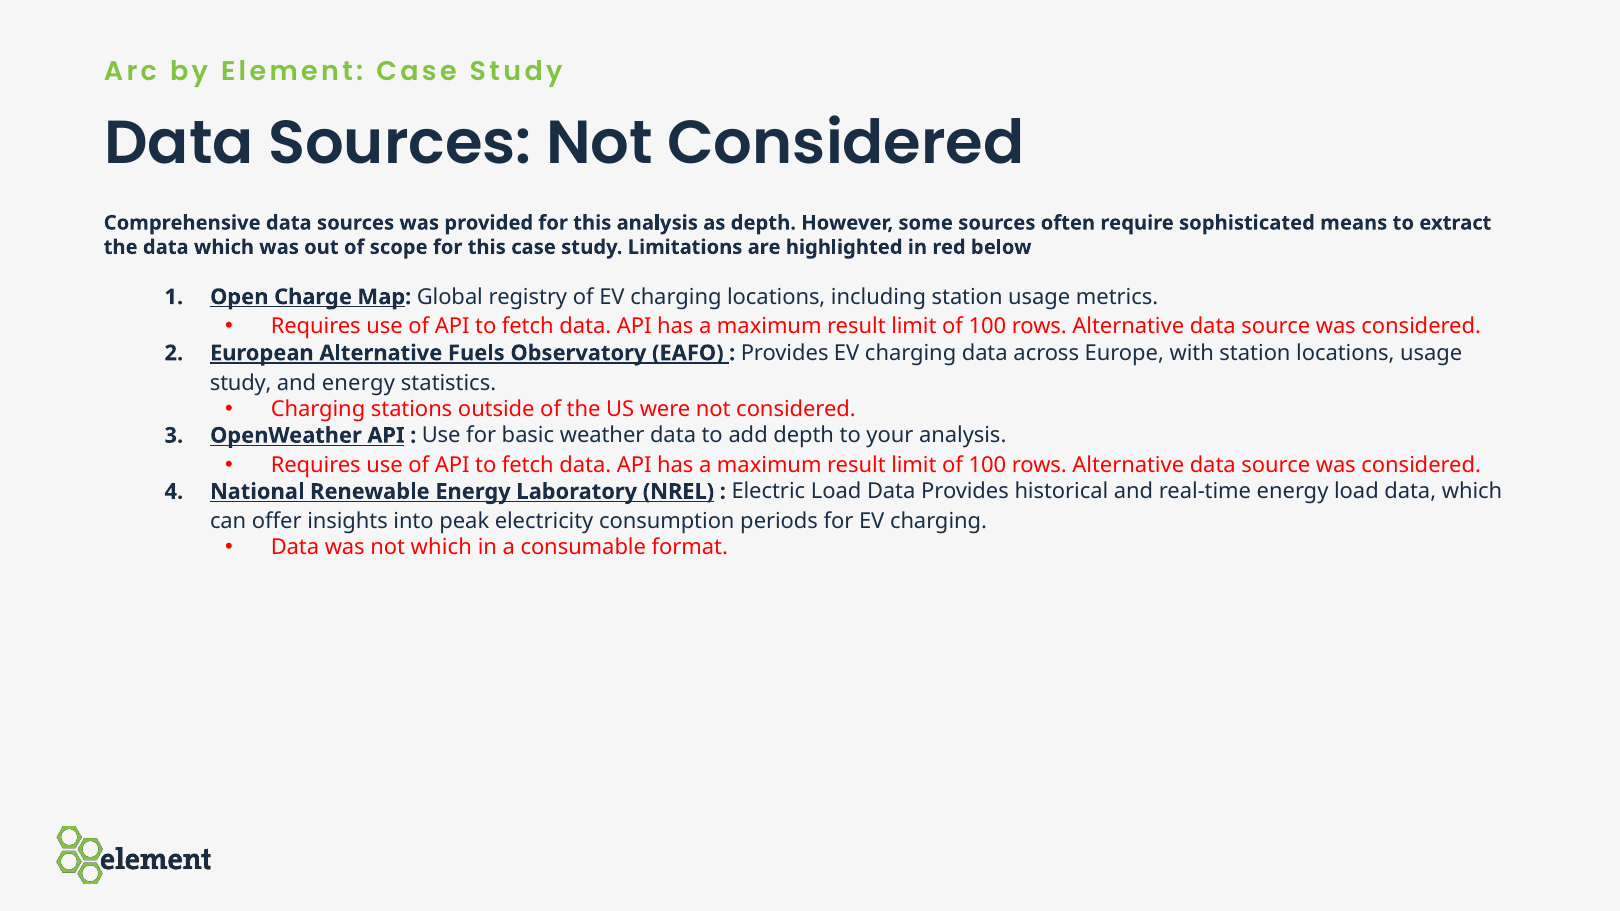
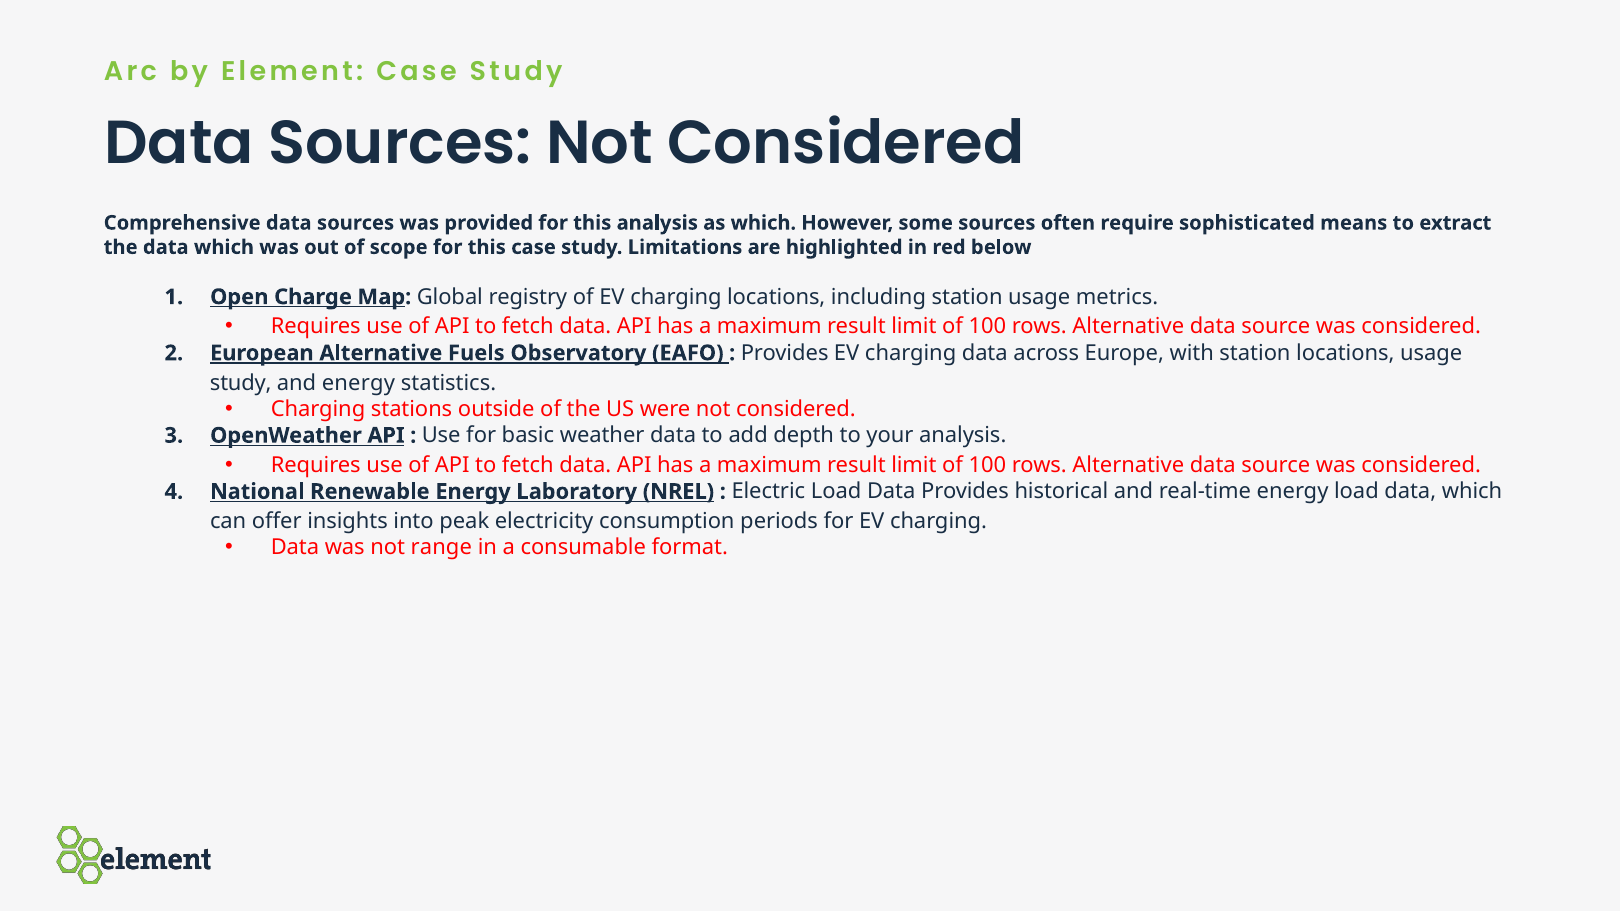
as depth: depth -> which
not which: which -> range
